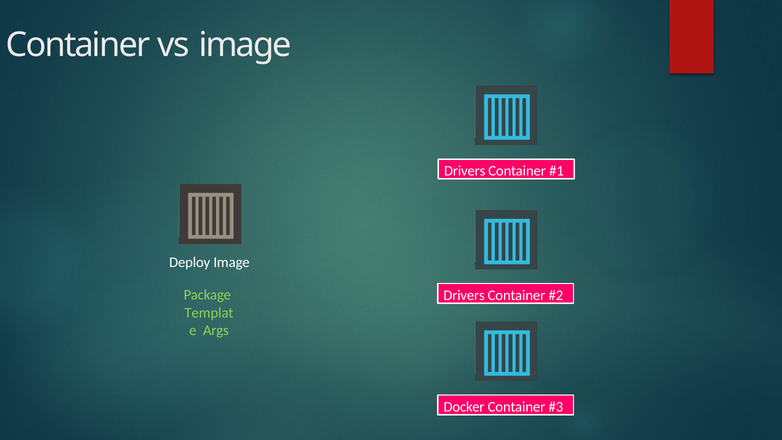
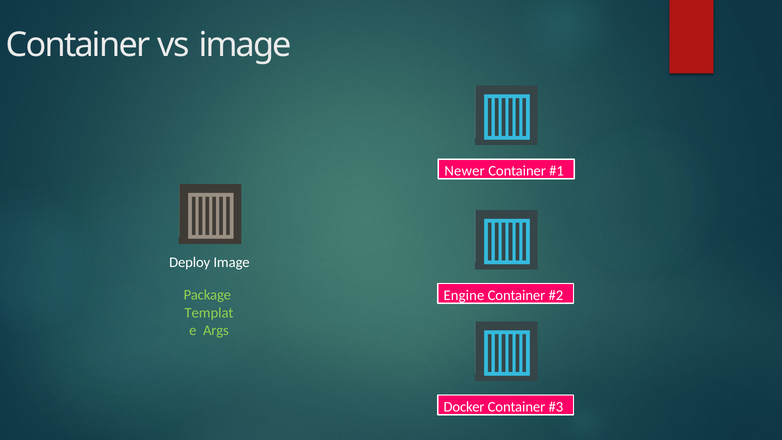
Drivers at (465, 171): Drivers -> Newer
Drivers at (464, 295): Drivers -> Engine
